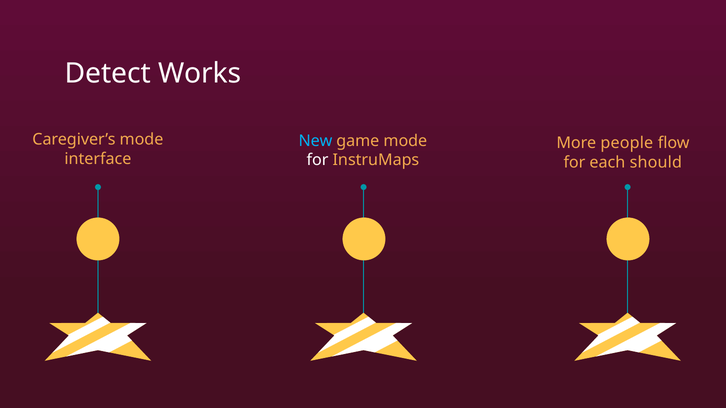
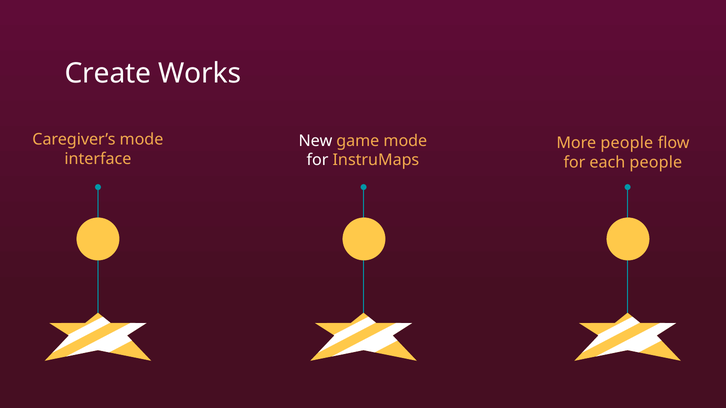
Detect: Detect -> Create
New colour: light blue -> white
each should: should -> people
